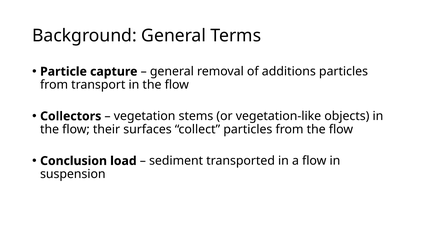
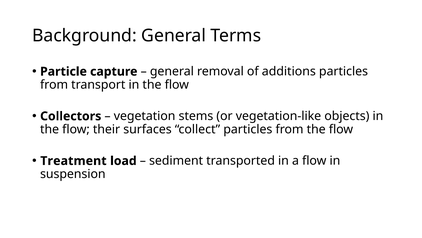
Conclusion: Conclusion -> Treatment
